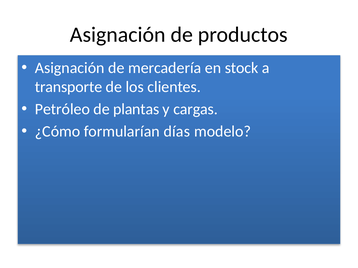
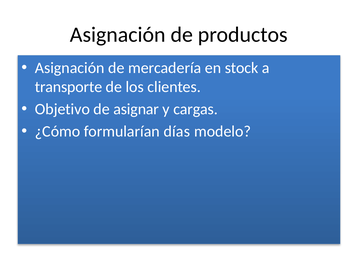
Petróleo: Petróleo -> Objetivo
plantas: plantas -> asignar
